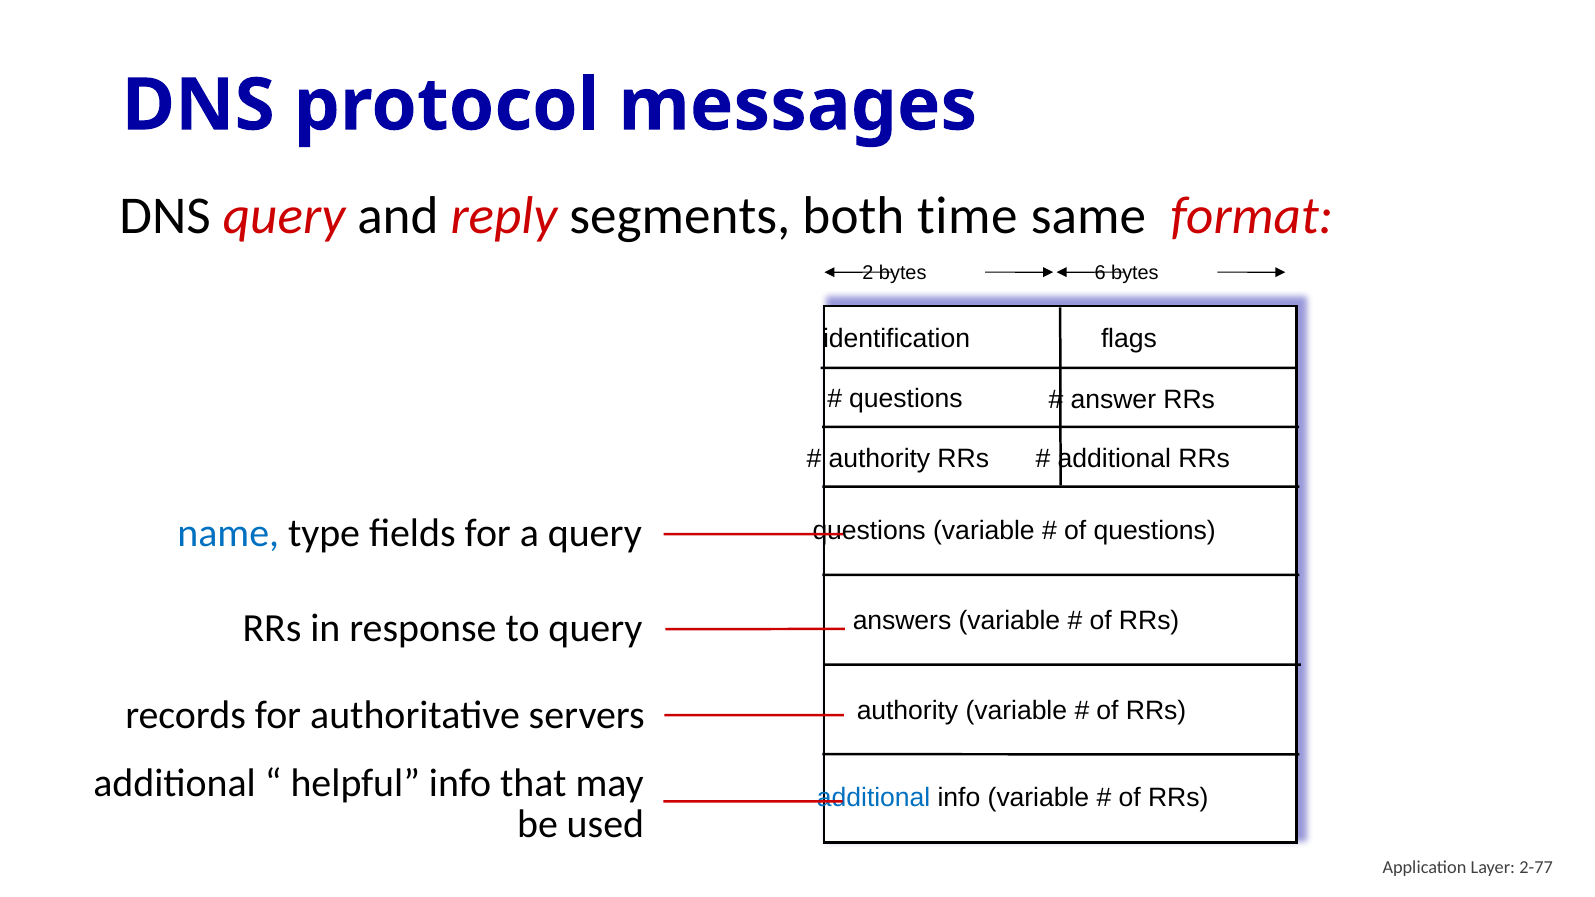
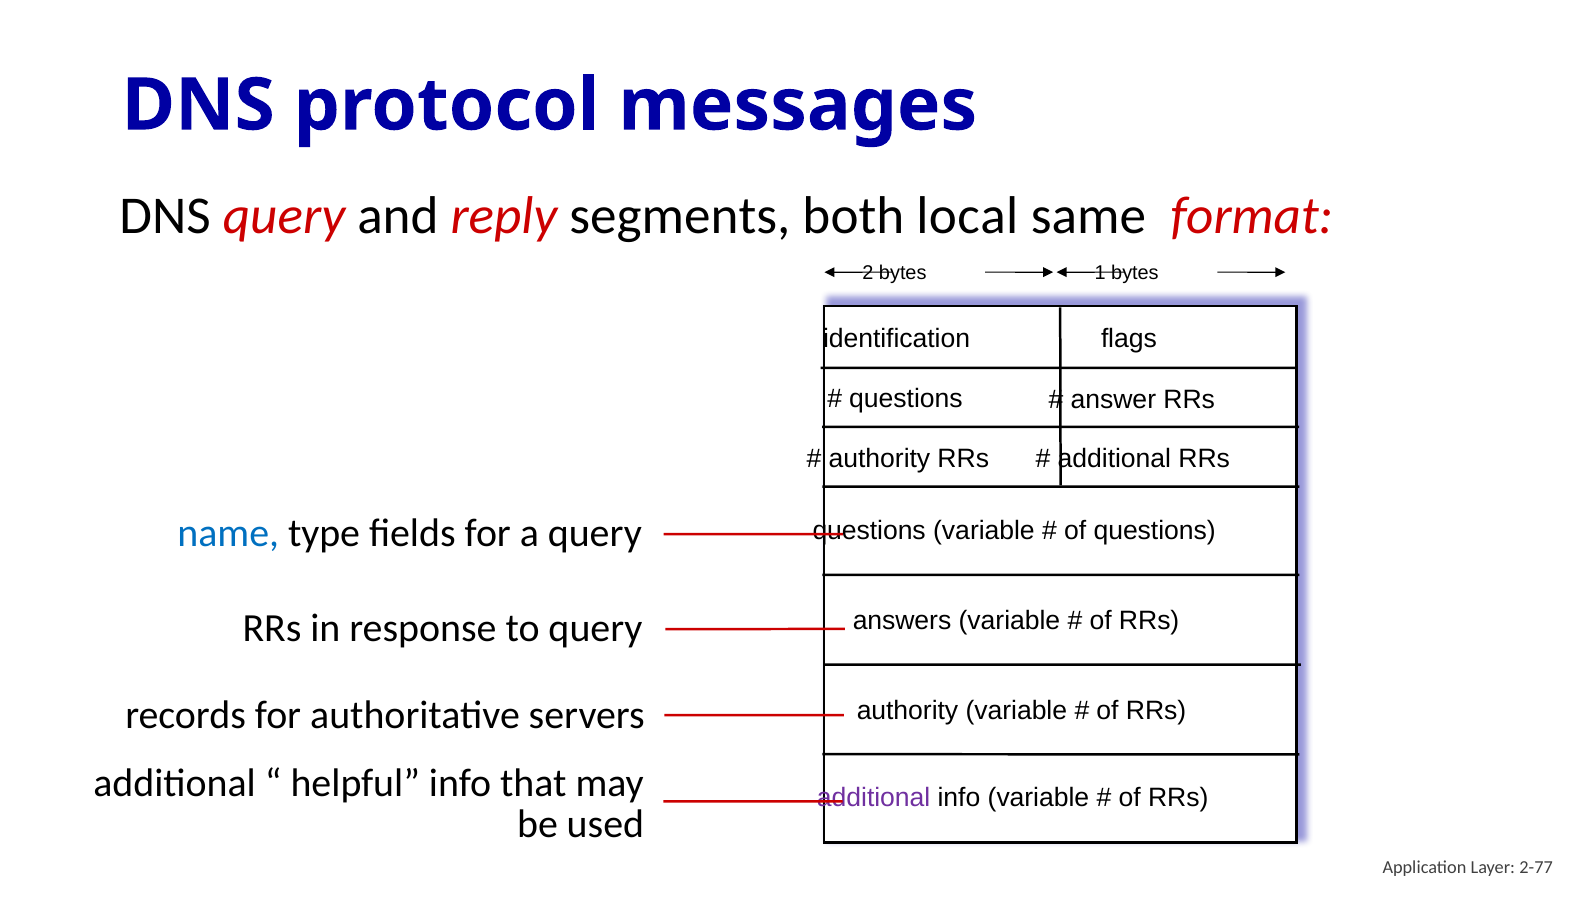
time: time -> local
6: 6 -> 1
additional at (874, 798) colour: blue -> purple
